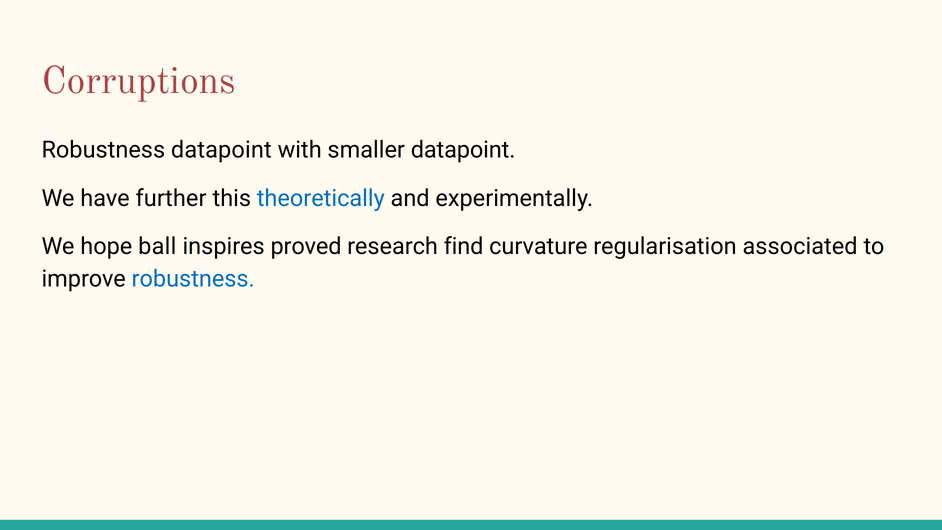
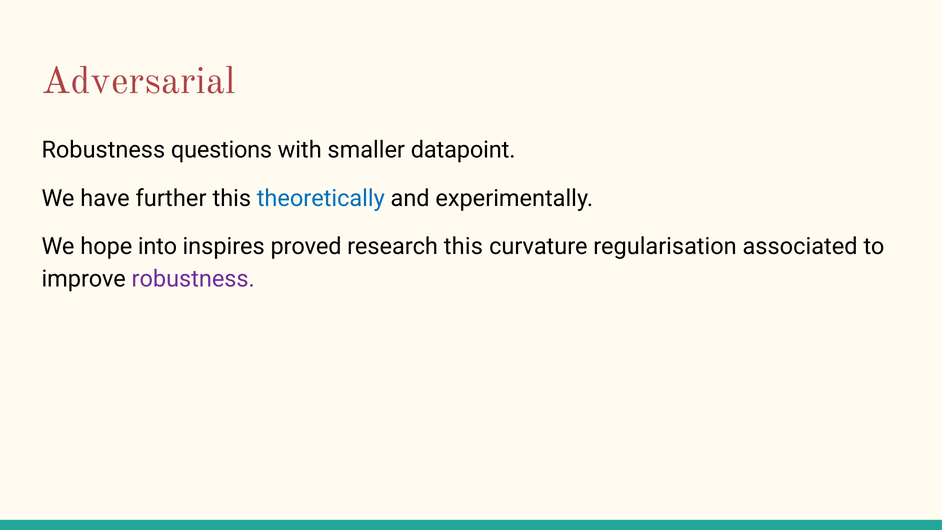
Corruptions: Corruptions -> Adversarial
Robustness datapoint: datapoint -> questions
ball: ball -> into
research find: find -> this
robustness at (193, 279) colour: blue -> purple
